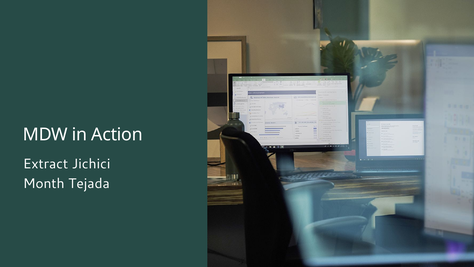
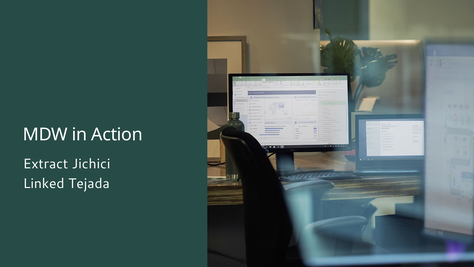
Month: Month -> Linked
